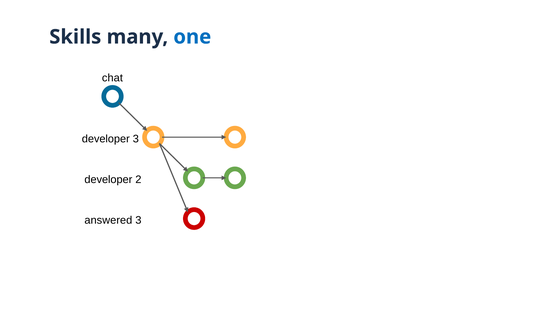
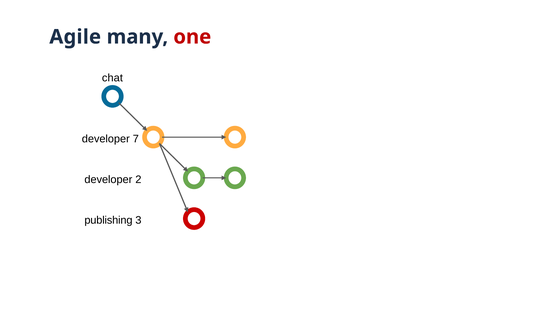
Skills: Skills -> Agile
one colour: blue -> red
developer 3: 3 -> 7
answered: answered -> publishing
